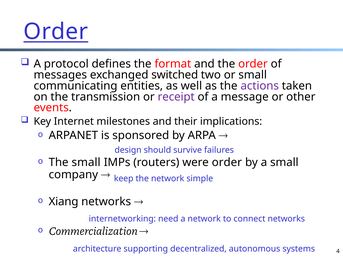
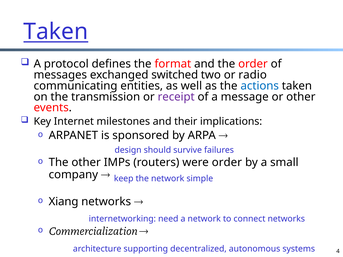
Order at (56, 32): Order -> Taken
or small: small -> radio
actions colour: purple -> blue
The small: small -> other
